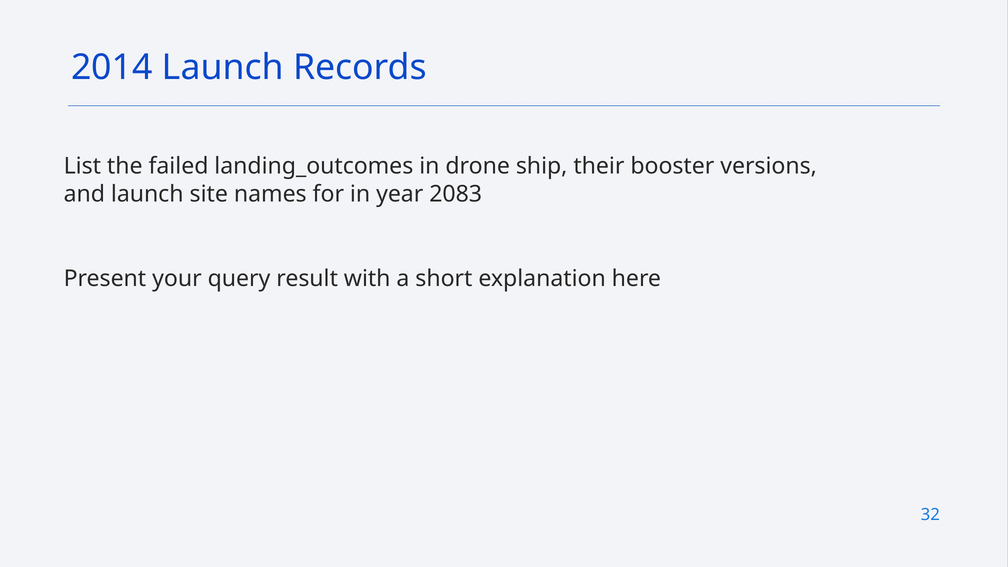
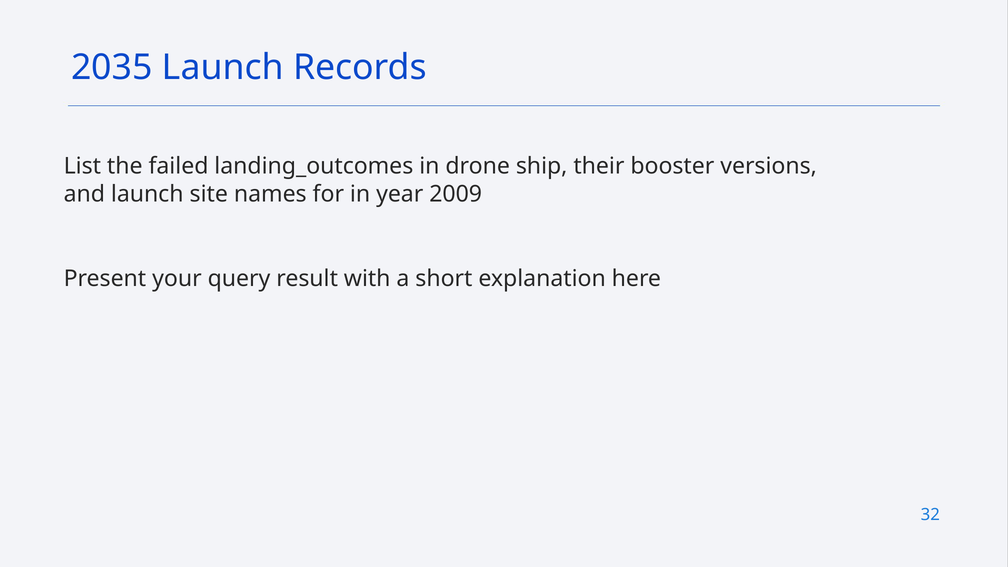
2014: 2014 -> 2035
2083: 2083 -> 2009
